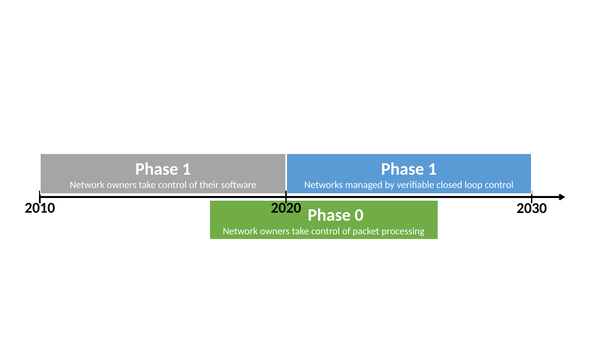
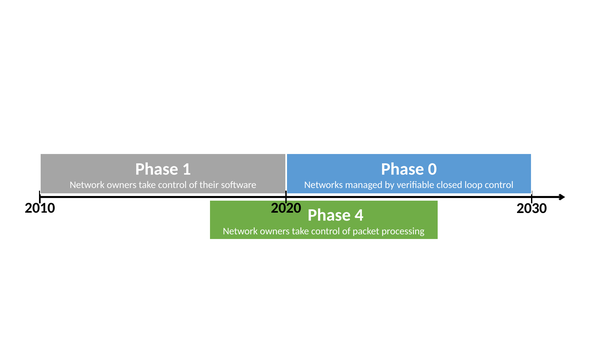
1 at (432, 169): 1 -> 0
0: 0 -> 4
